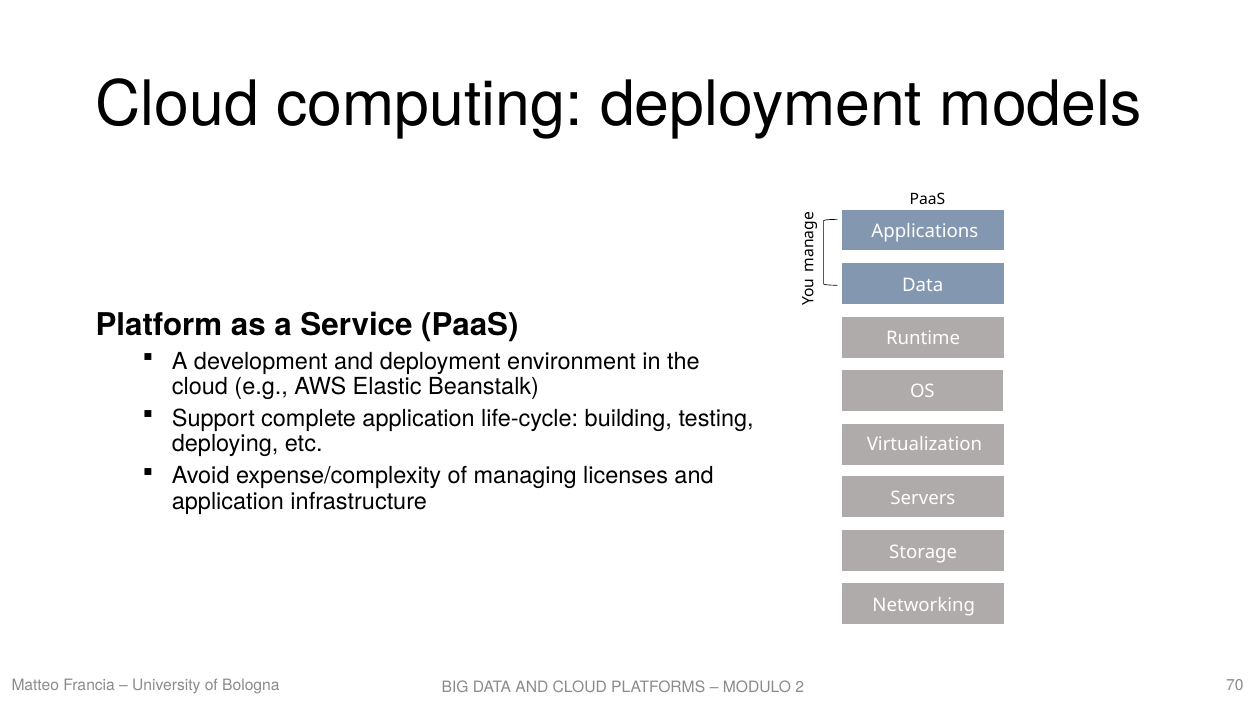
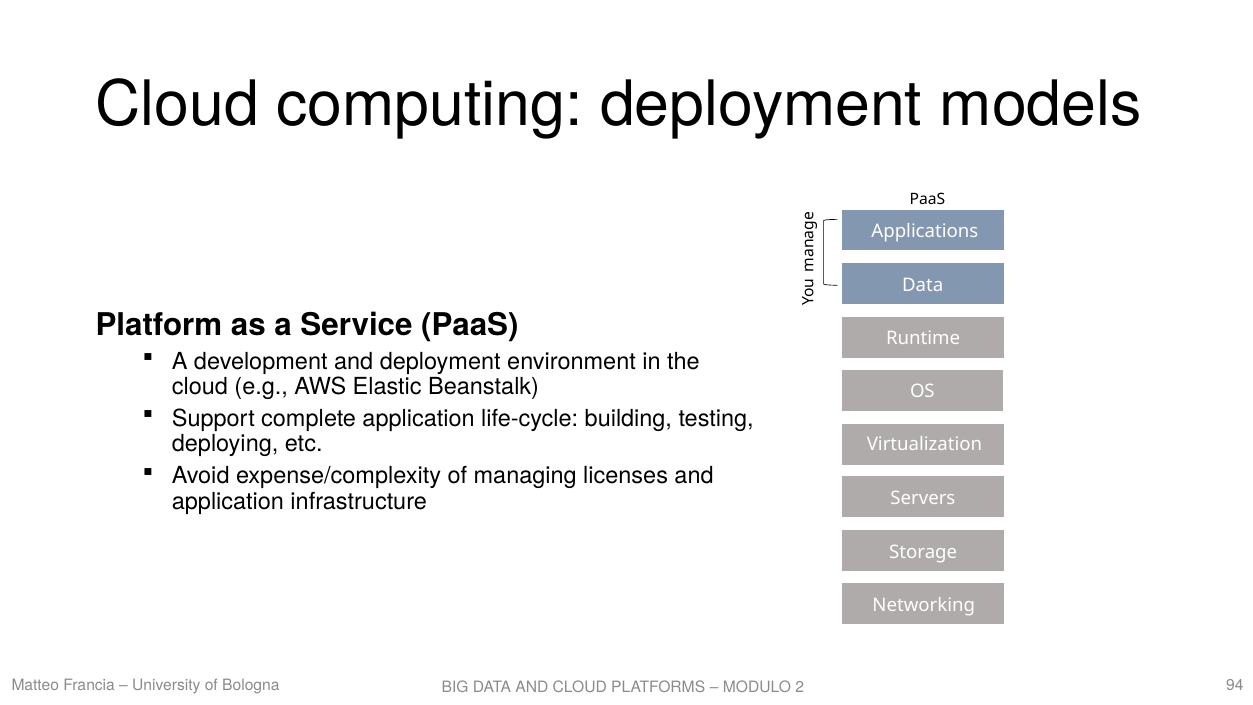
70: 70 -> 94
